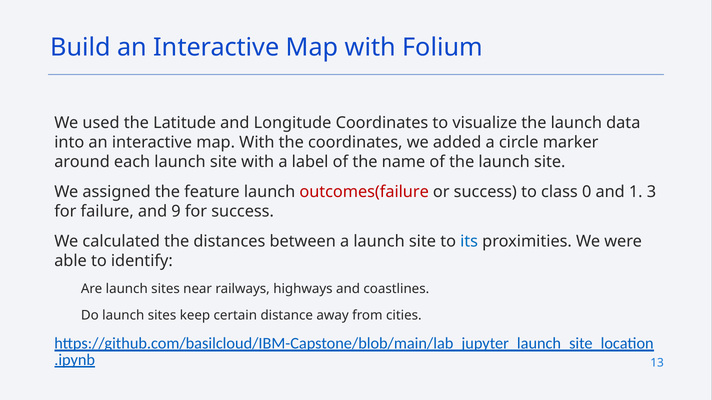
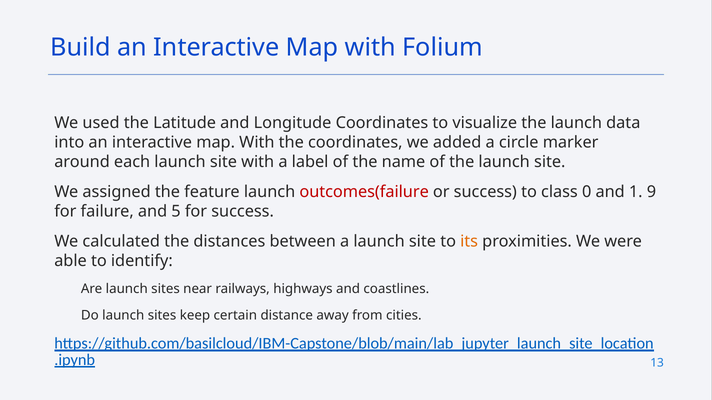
3: 3 -> 9
9: 9 -> 5
its colour: blue -> orange
